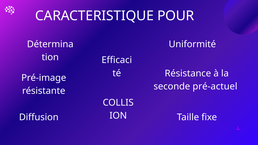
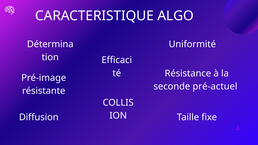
POUR: POUR -> ALGO
